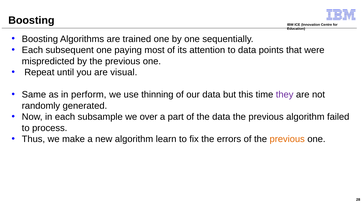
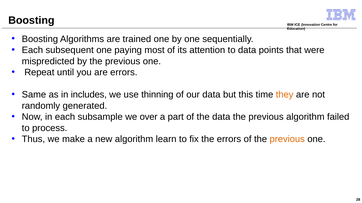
are visual: visual -> errors
perform: perform -> includes
they colour: purple -> orange
